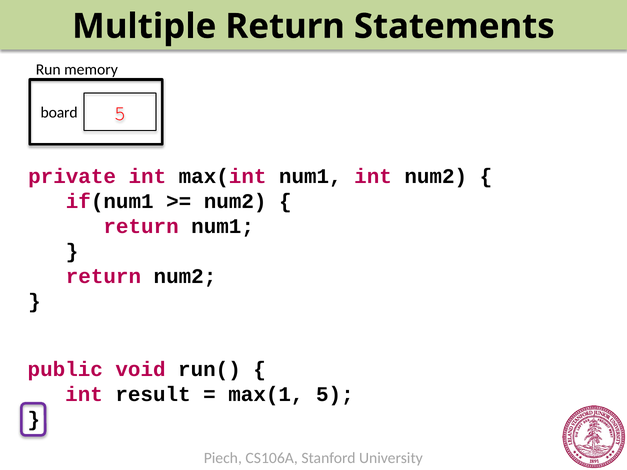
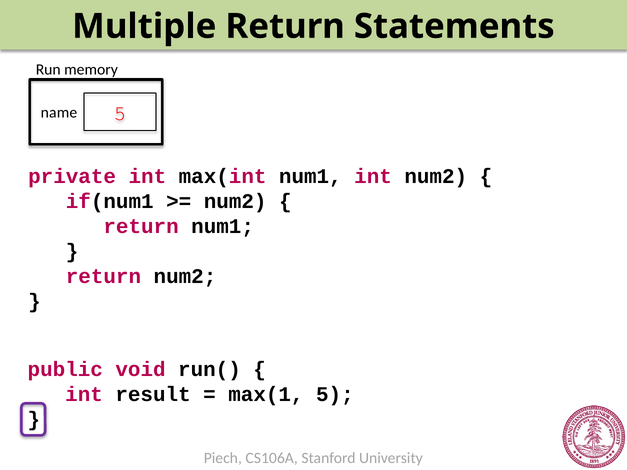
board: board -> name
